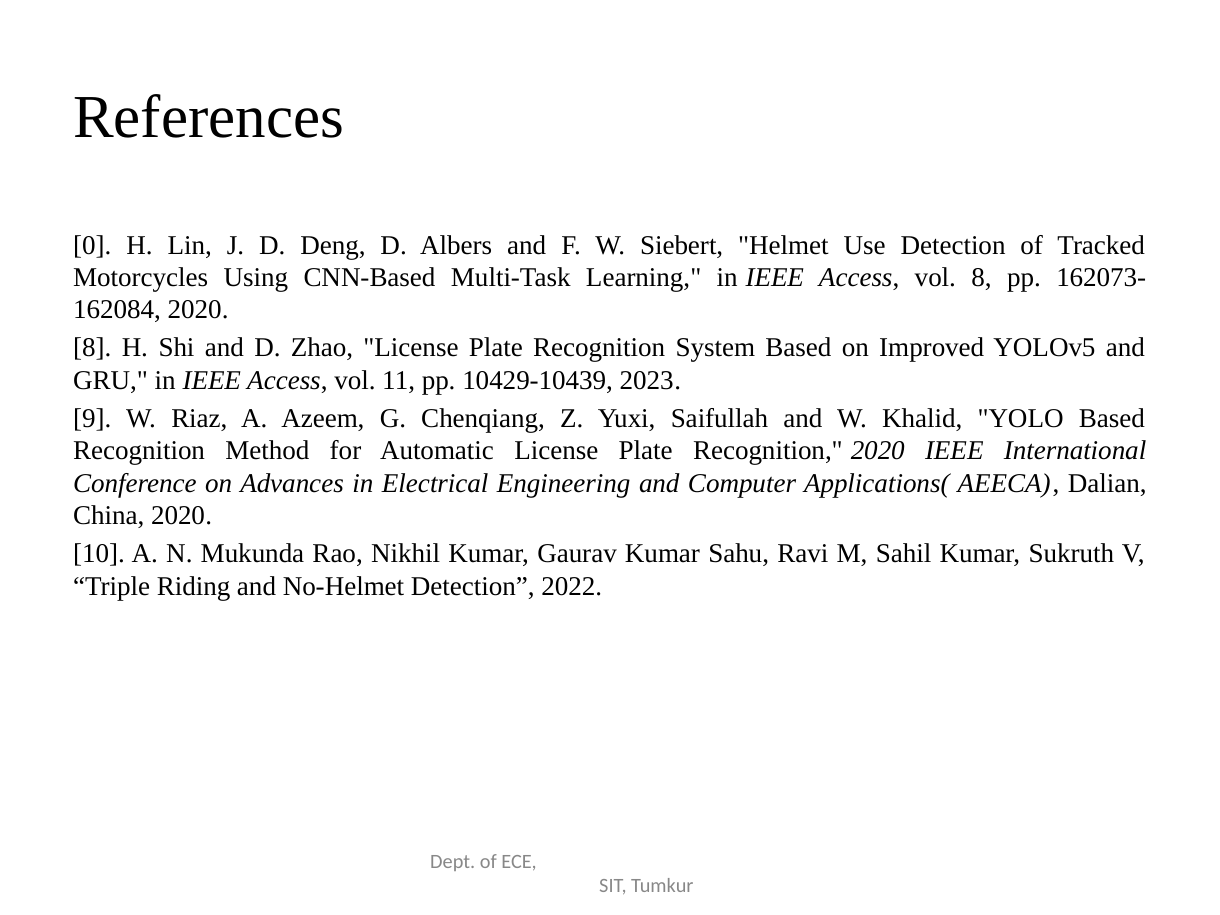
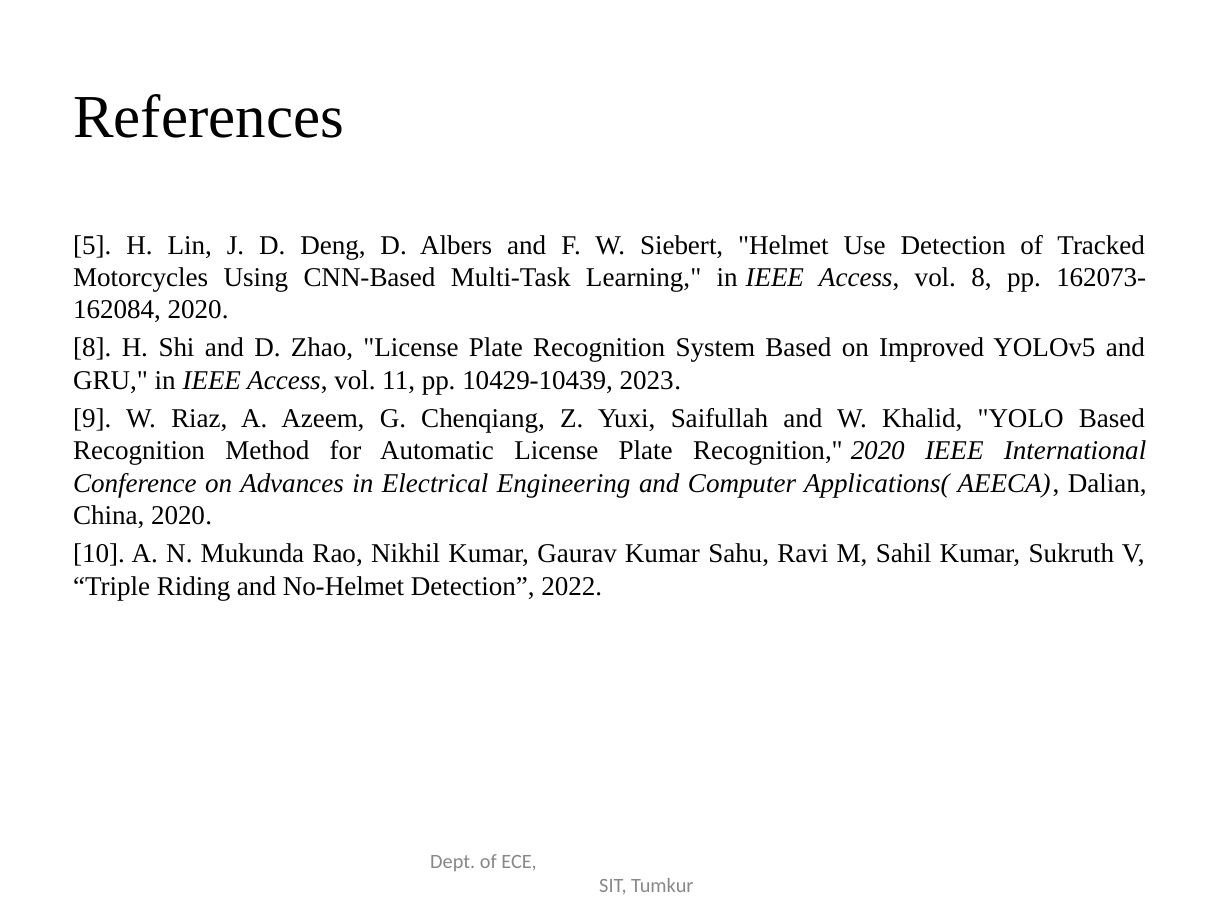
0: 0 -> 5
